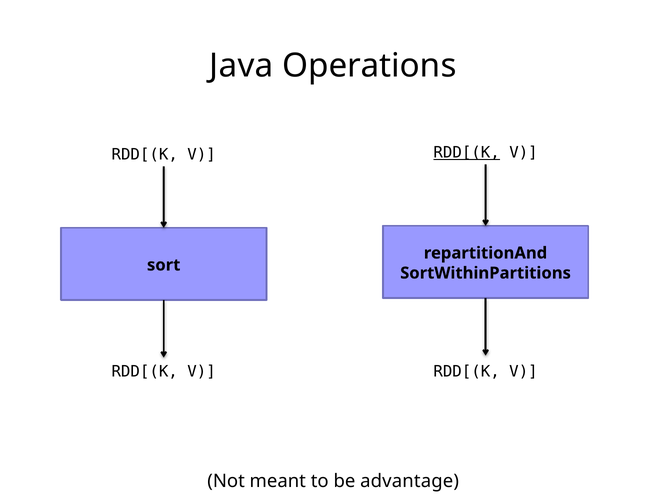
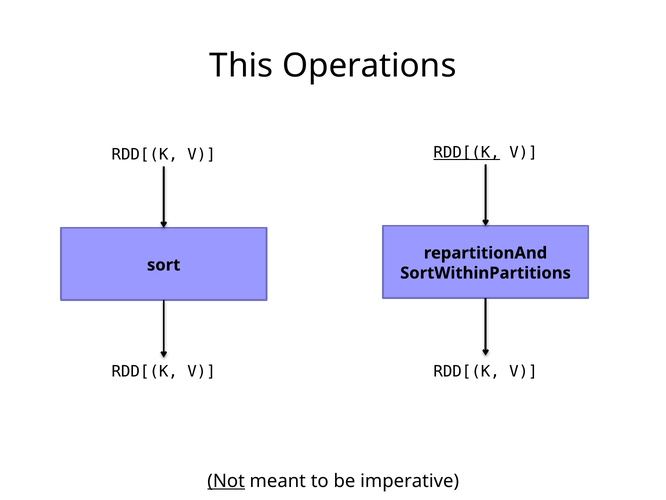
Java: Java -> This
Not underline: none -> present
advantage: advantage -> imperative
